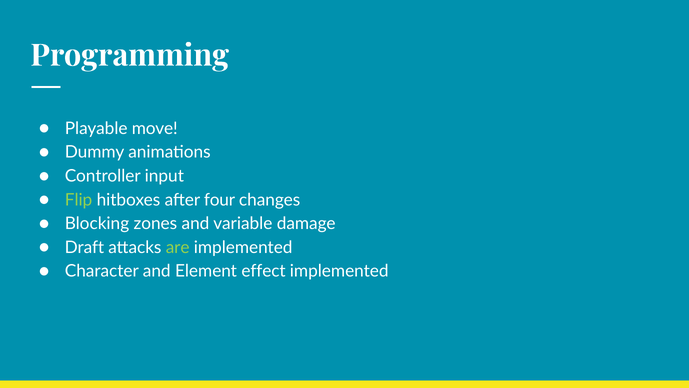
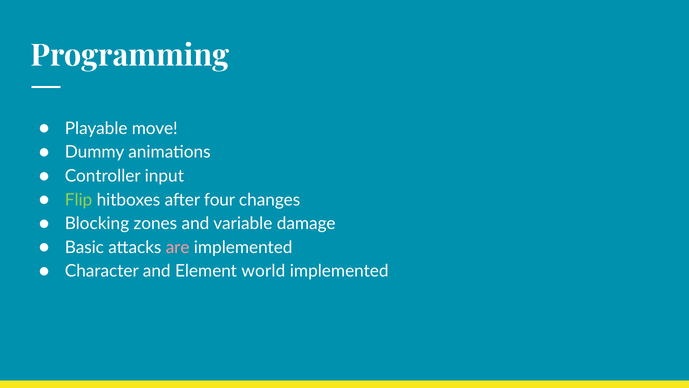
Draft: Draft -> Basic
are colour: light green -> pink
effect: effect -> world
